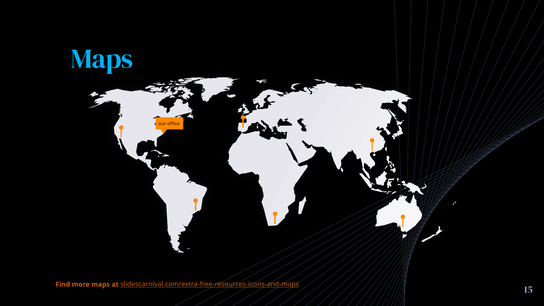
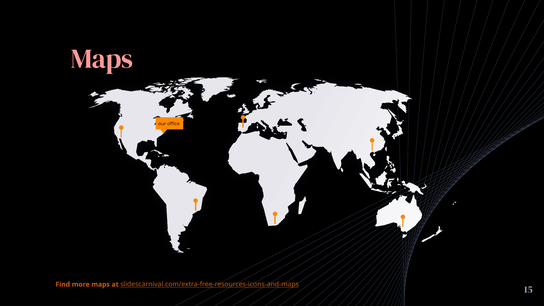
Maps at (102, 59) colour: light blue -> pink
